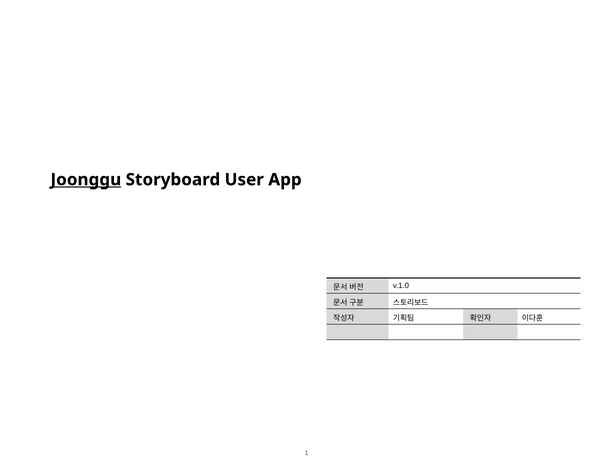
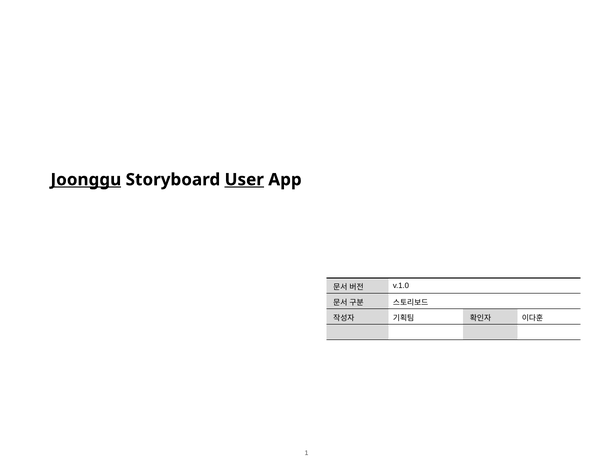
User underline: none -> present
